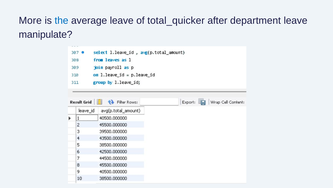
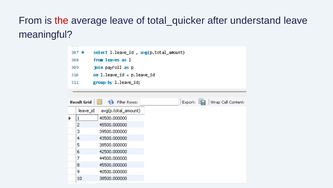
More: More -> From
the colour: blue -> red
department: department -> understand
manipulate: manipulate -> meaningful
